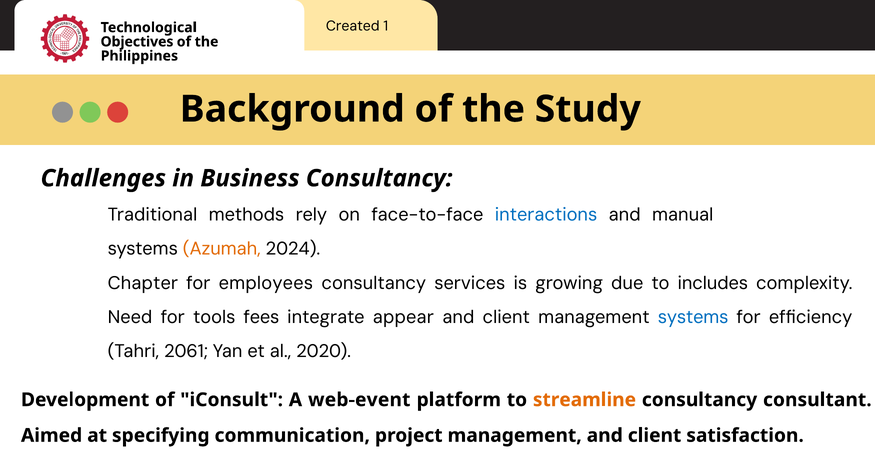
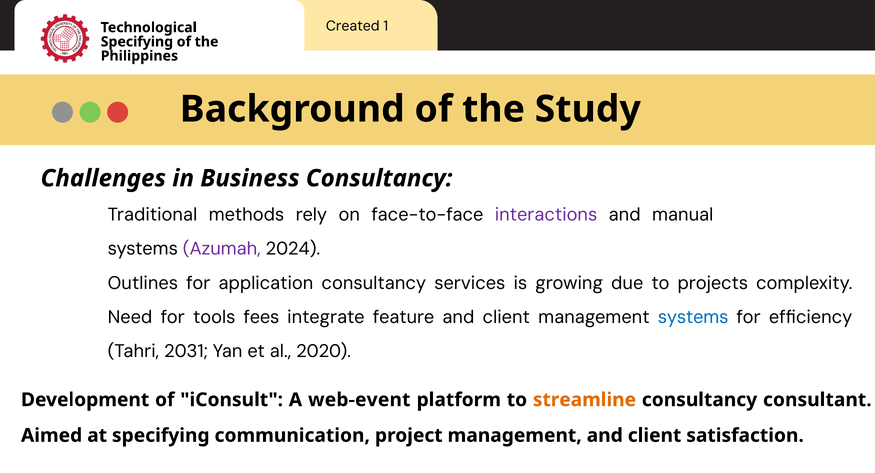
Objectives at (137, 42): Objectives -> Specifying
interactions colour: blue -> purple
Azumah colour: orange -> purple
Chapter: Chapter -> Outlines
employees: employees -> application
includes: includes -> projects
appear: appear -> feature
2061: 2061 -> 2031
